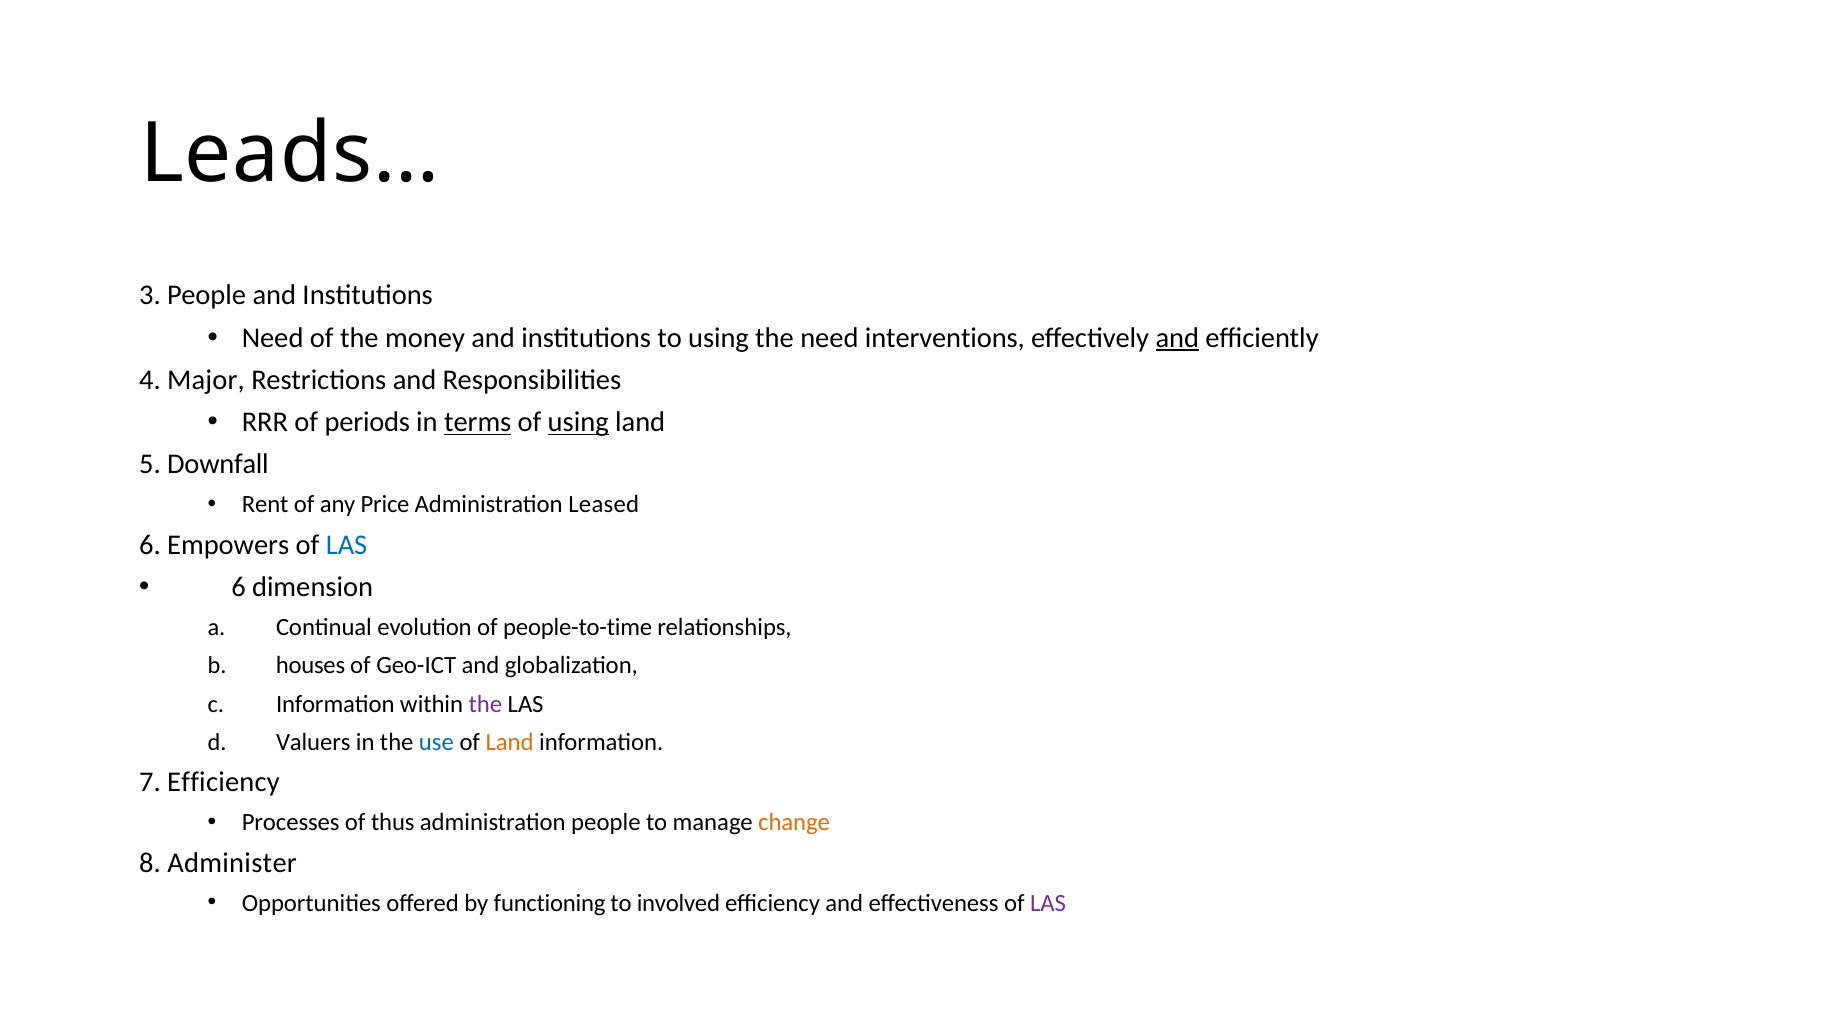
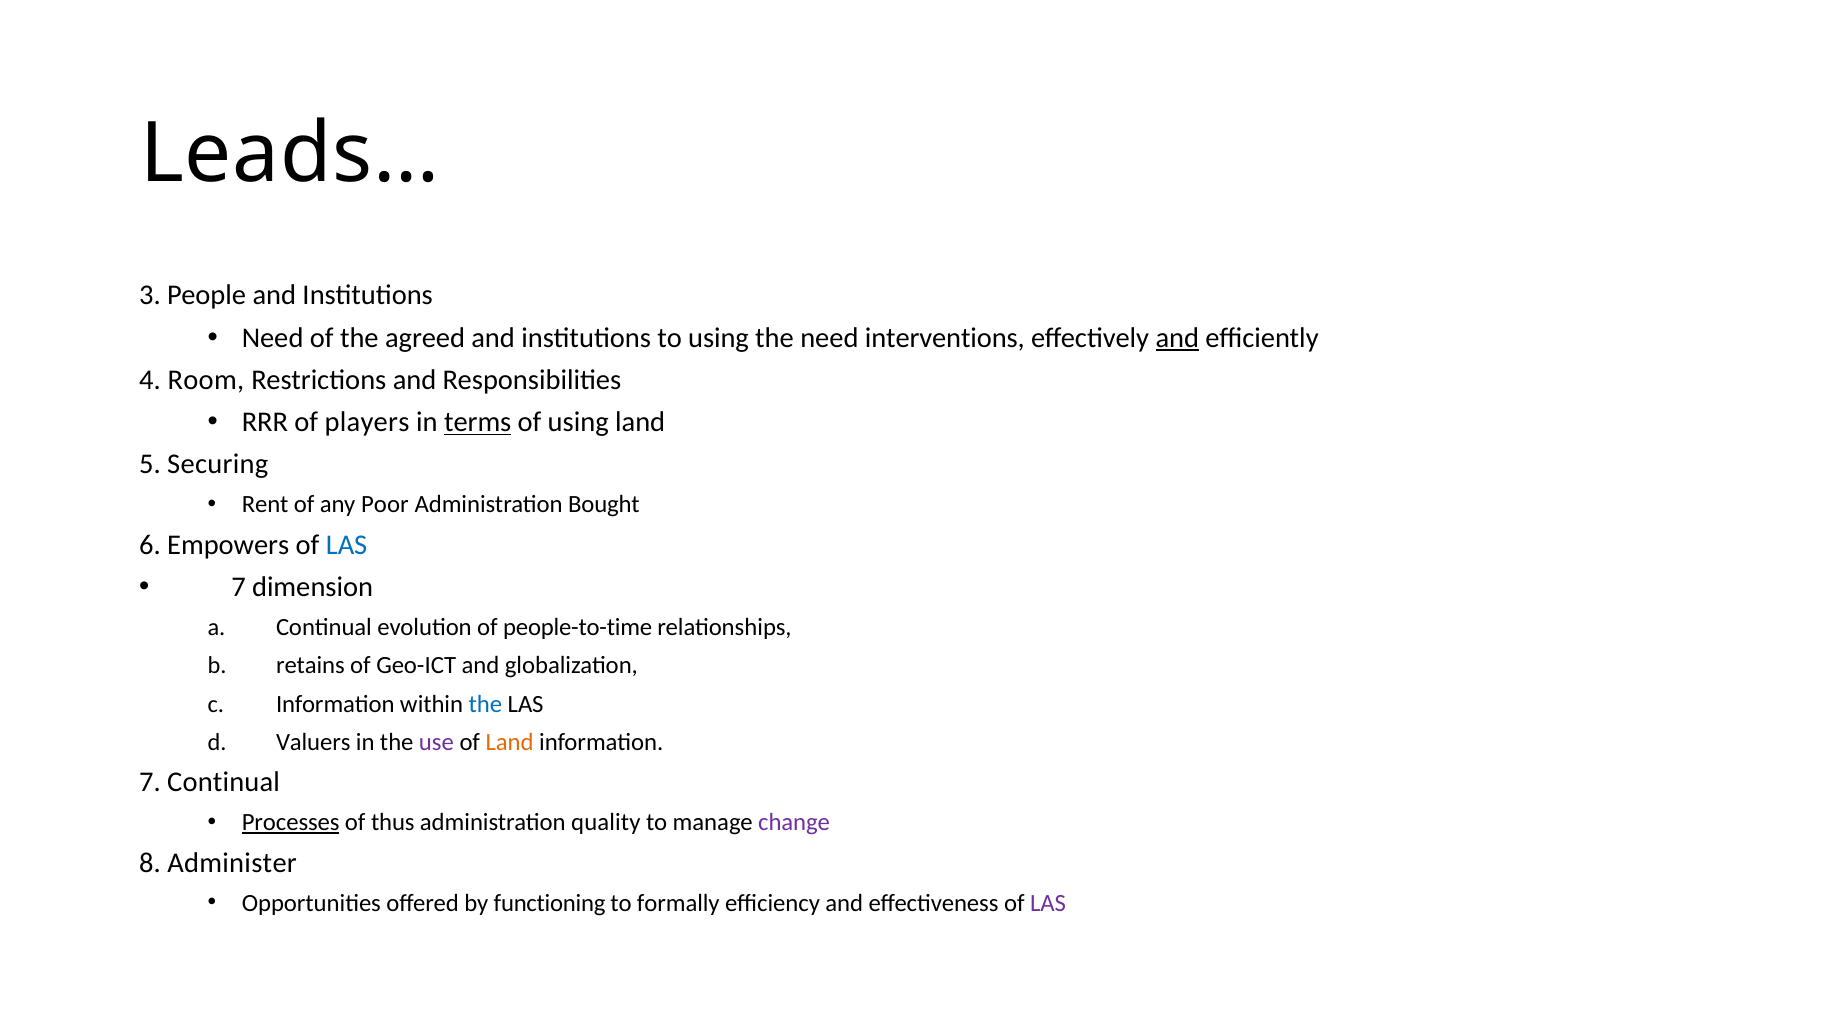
money: money -> agreed
Major: Major -> Room
periods: periods -> players
using at (578, 422) underline: present -> none
Downfall: Downfall -> Securing
Price: Price -> Poor
Leased: Leased -> Bought
6 at (238, 587): 6 -> 7
houses: houses -> retains
the at (485, 704) colour: purple -> blue
use colour: blue -> purple
7 Efficiency: Efficiency -> Continual
Processes underline: none -> present
administration people: people -> quality
change colour: orange -> purple
involved: involved -> formally
